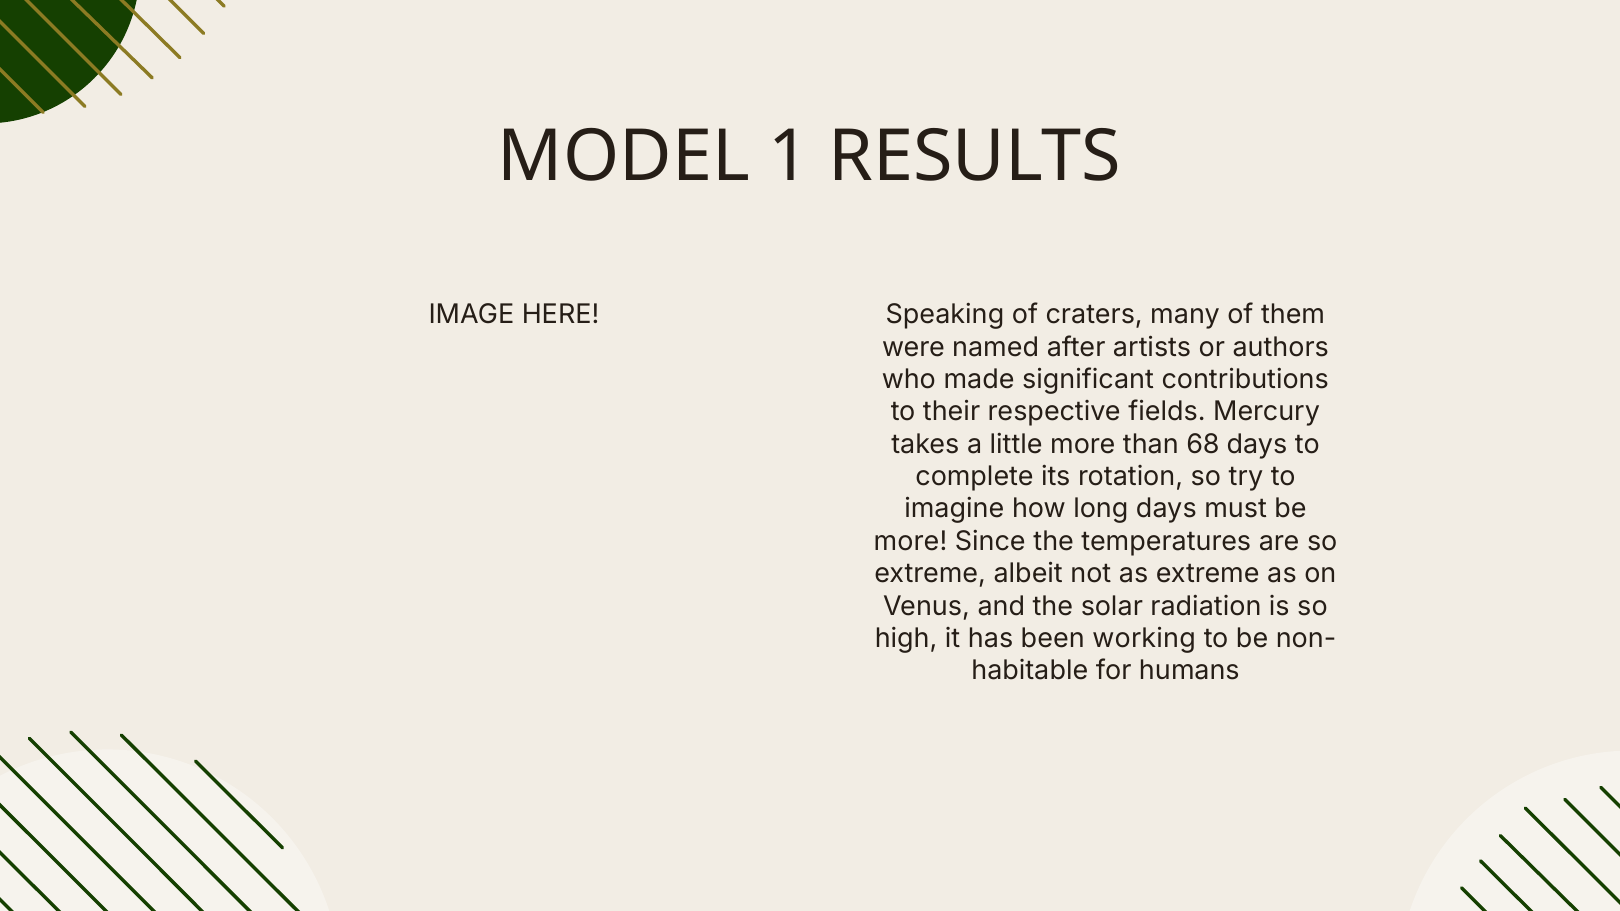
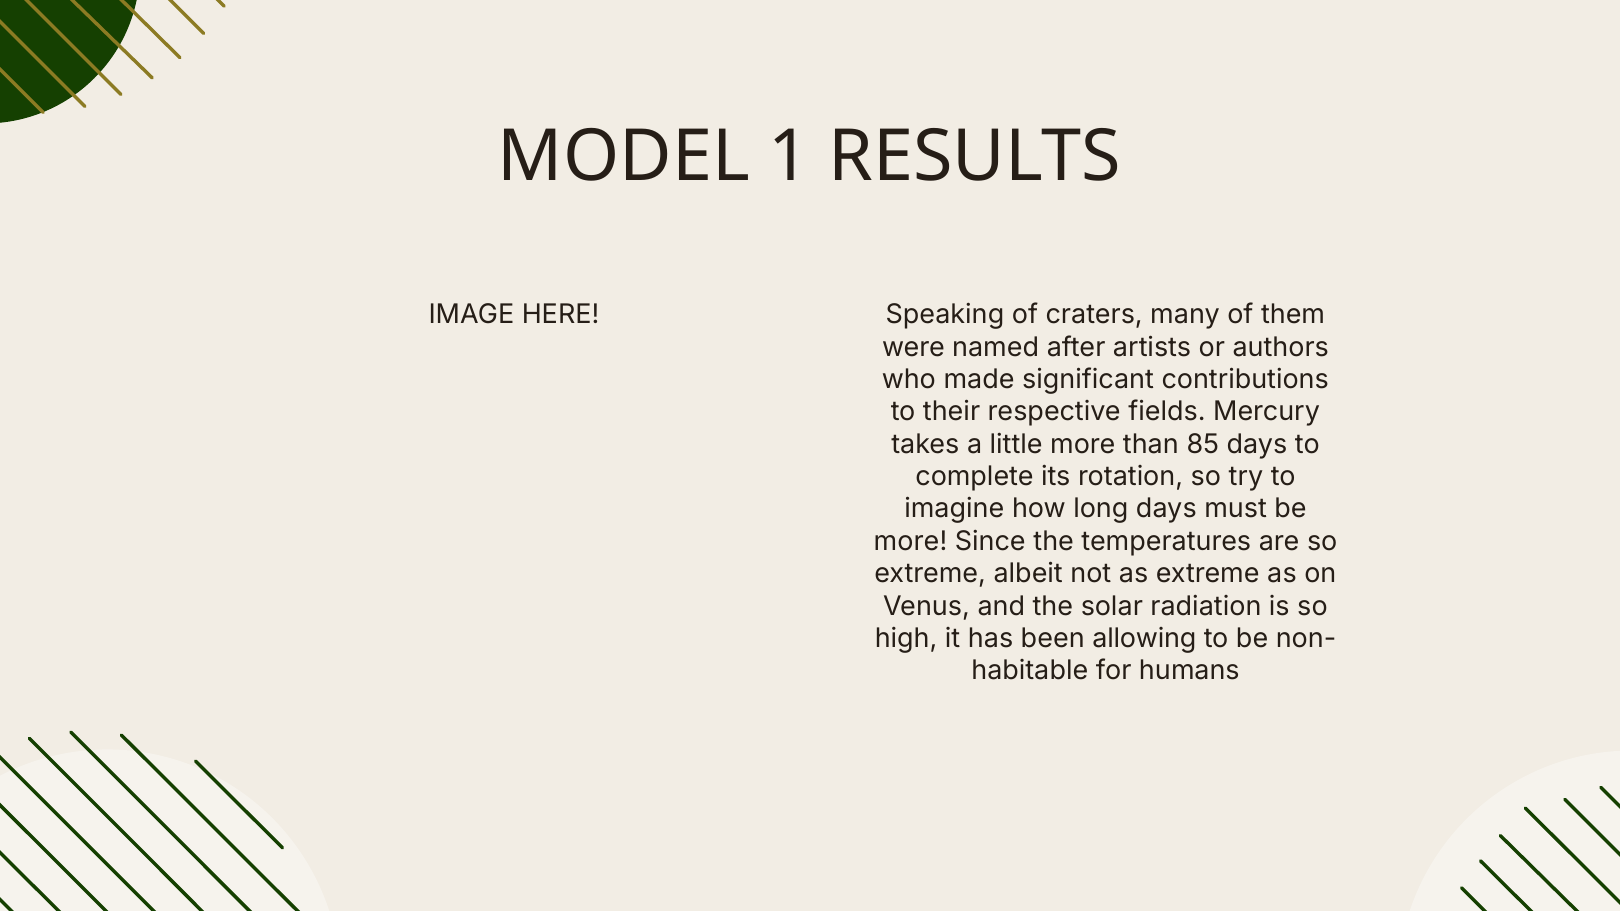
68: 68 -> 85
working: working -> allowing
